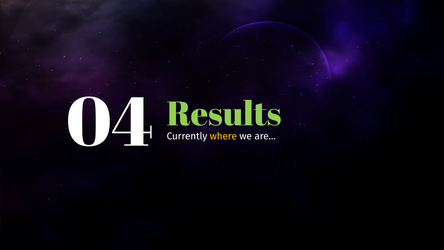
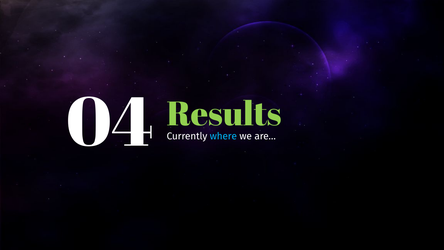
where colour: yellow -> light blue
